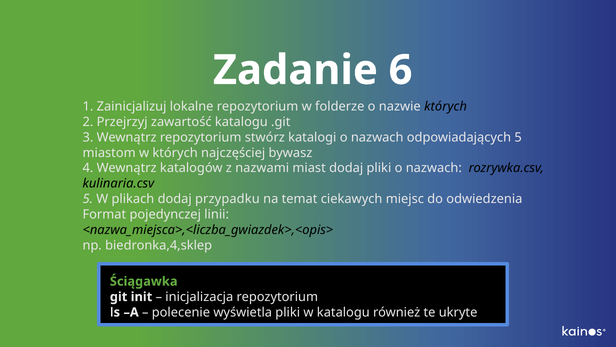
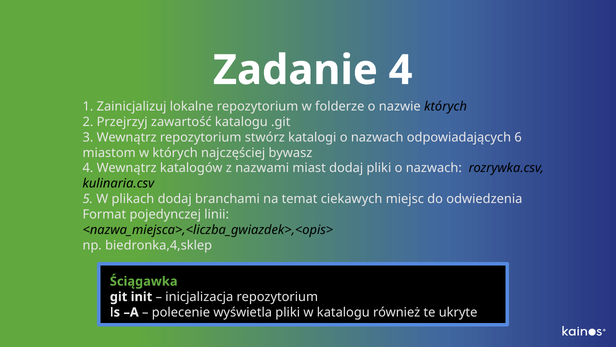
Zadanie 6: 6 -> 4
odpowiadających 5: 5 -> 6
przypadku: przypadku -> branchami
